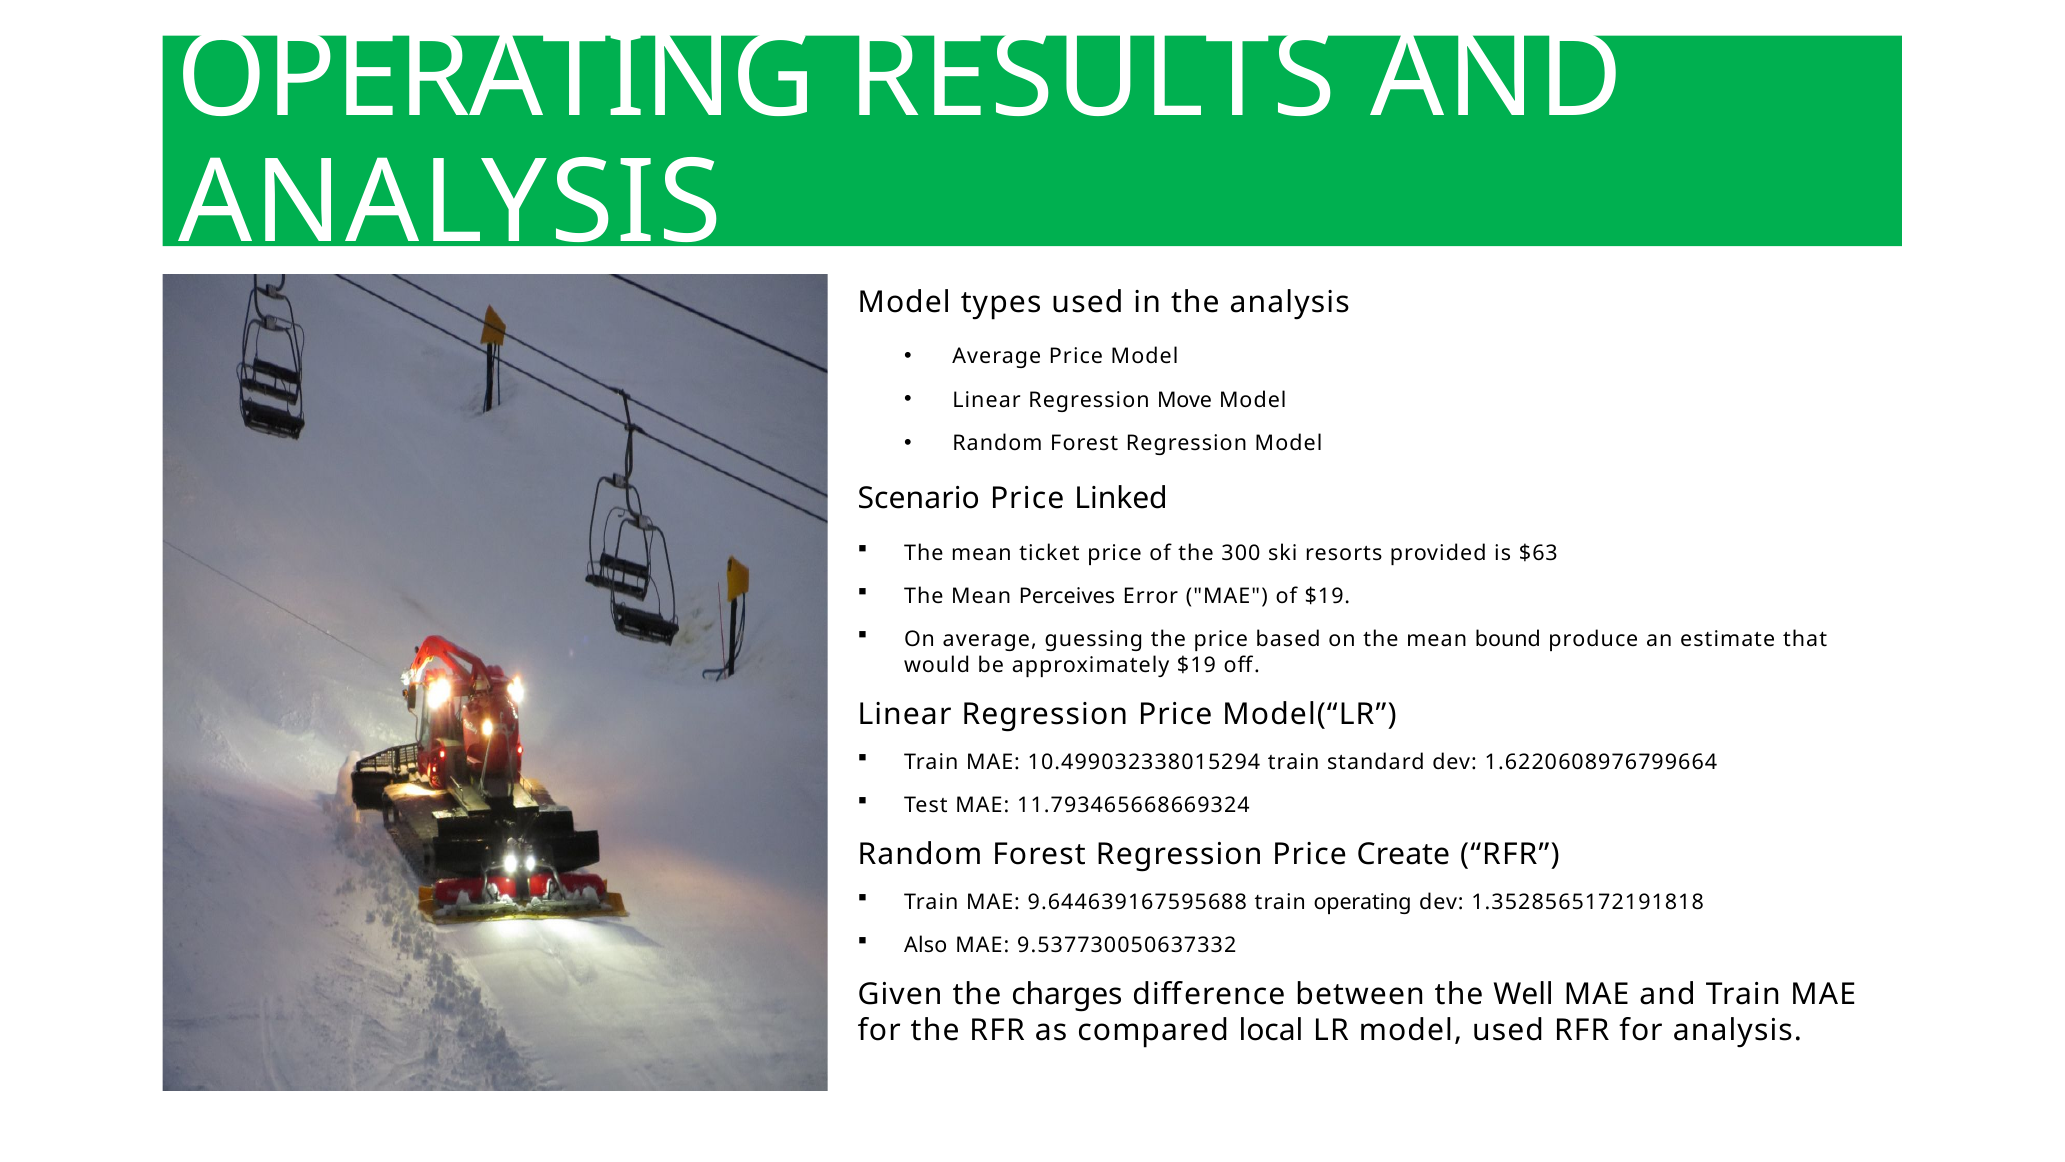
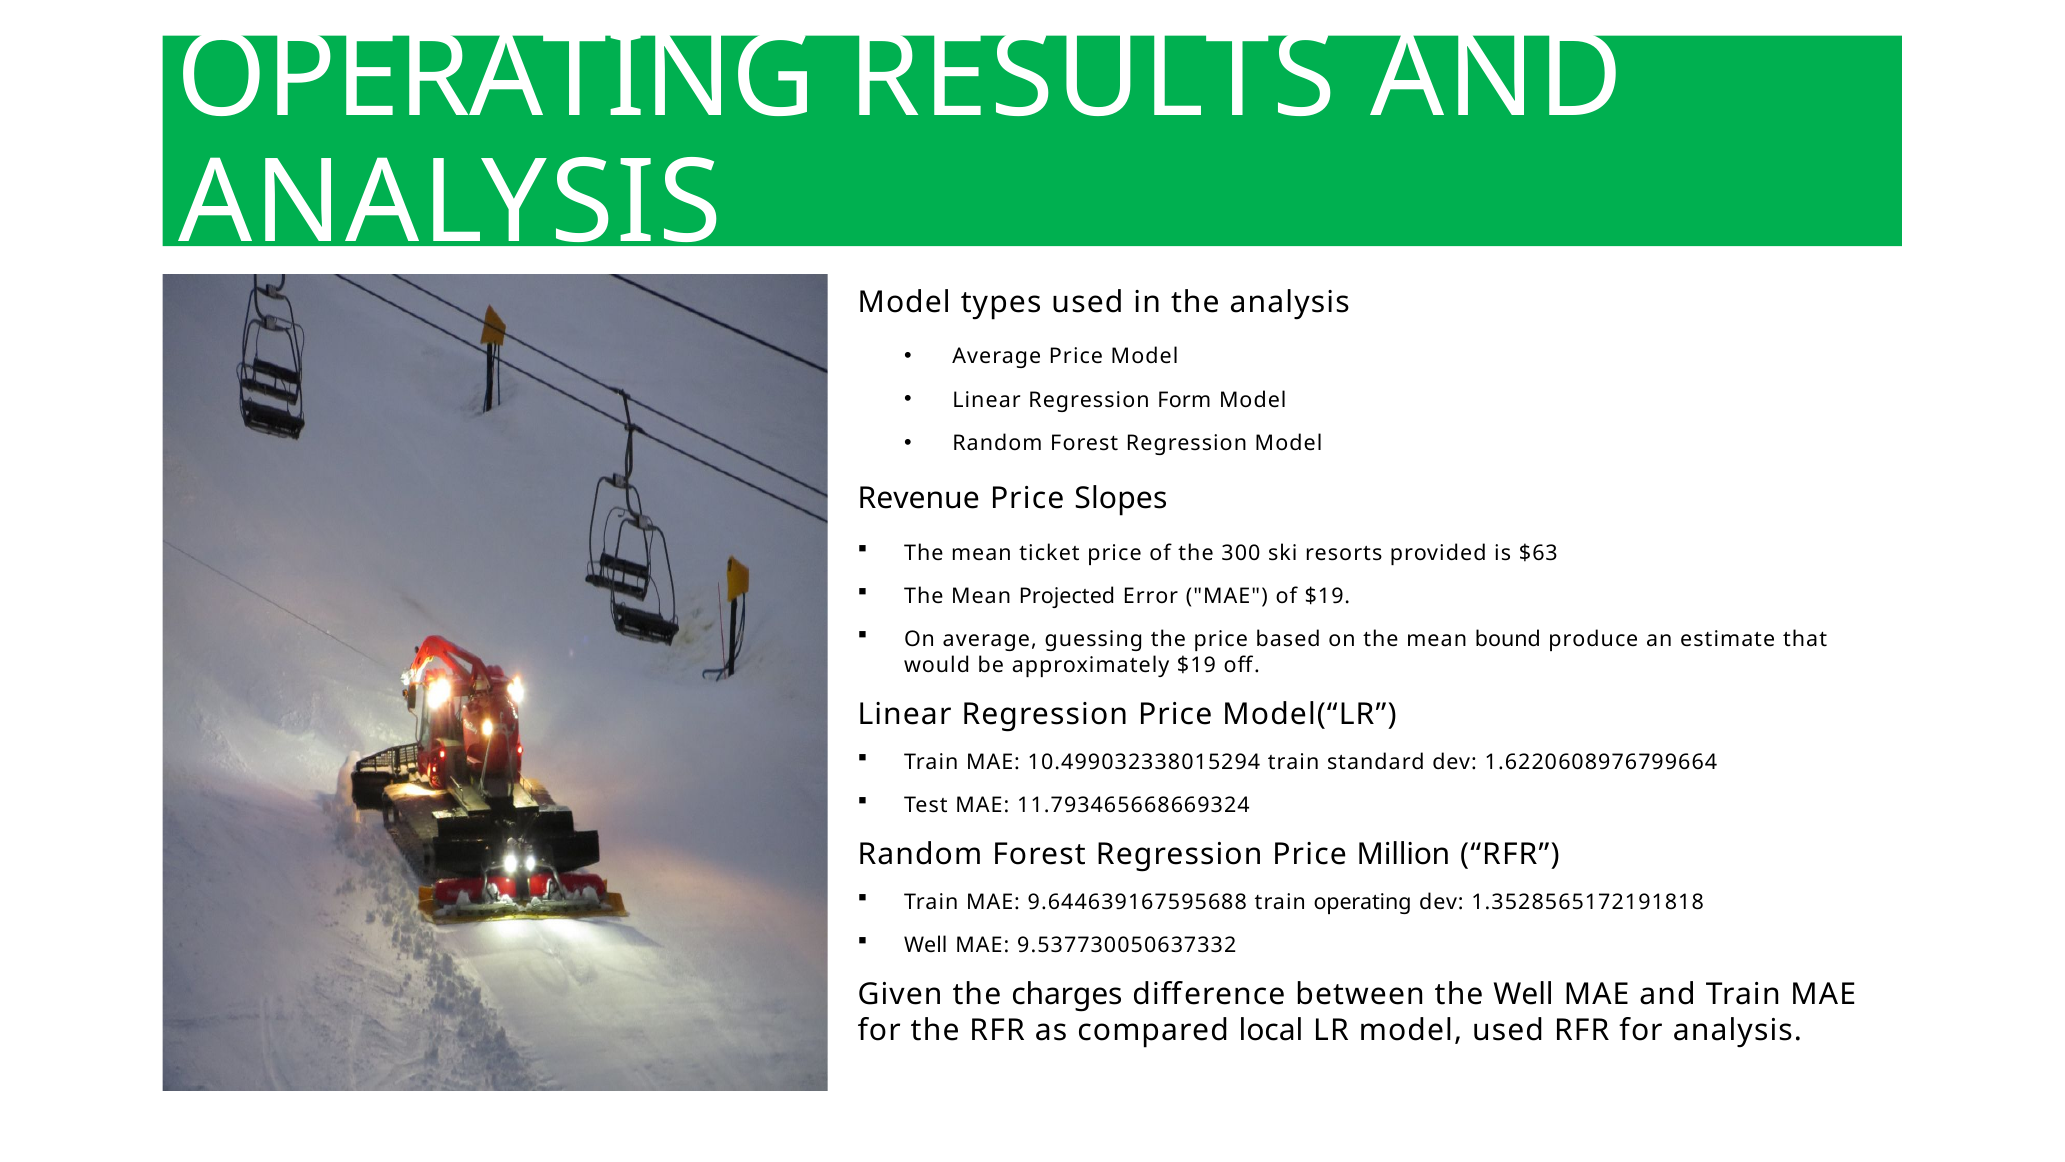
Move: Move -> Form
Scenario: Scenario -> Revenue
Linked: Linked -> Slopes
Perceives: Perceives -> Projected
Create: Create -> Million
Also at (926, 945): Also -> Well
